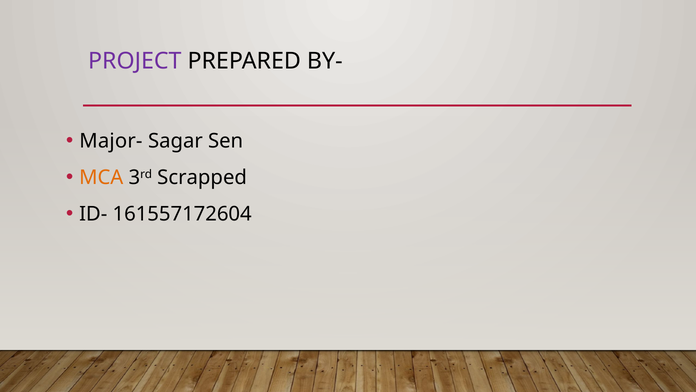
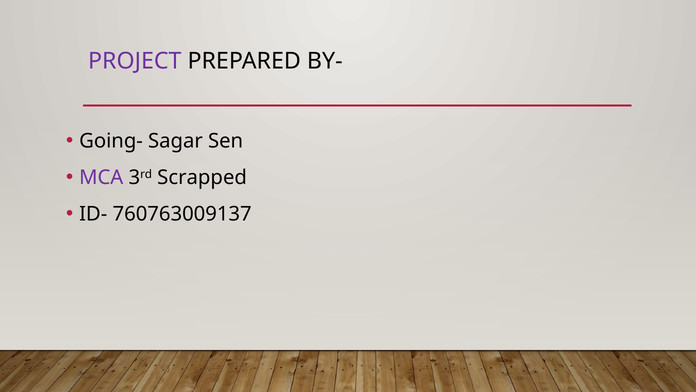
Major-: Major- -> Going-
MCA colour: orange -> purple
161557172604: 161557172604 -> 760763009137
